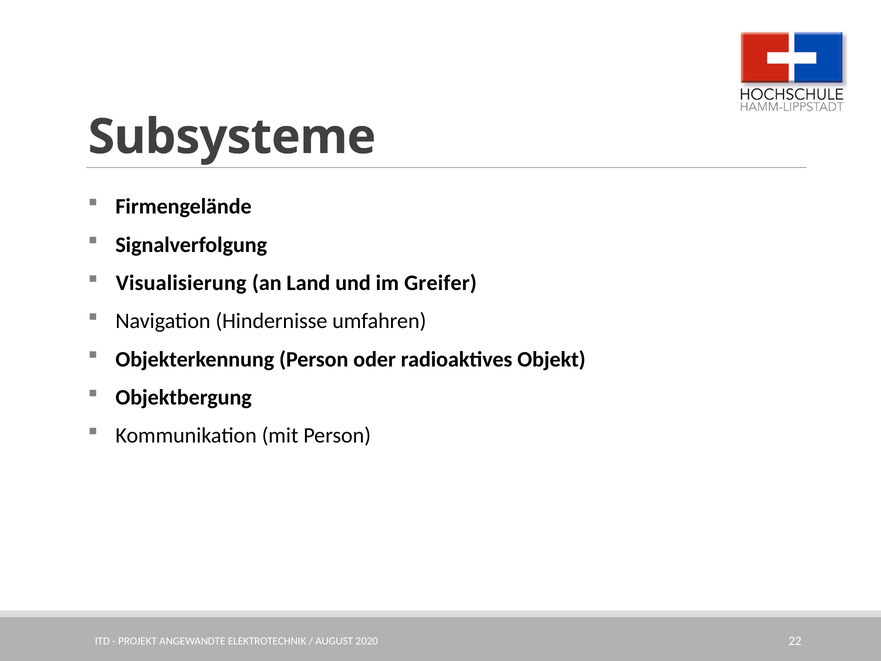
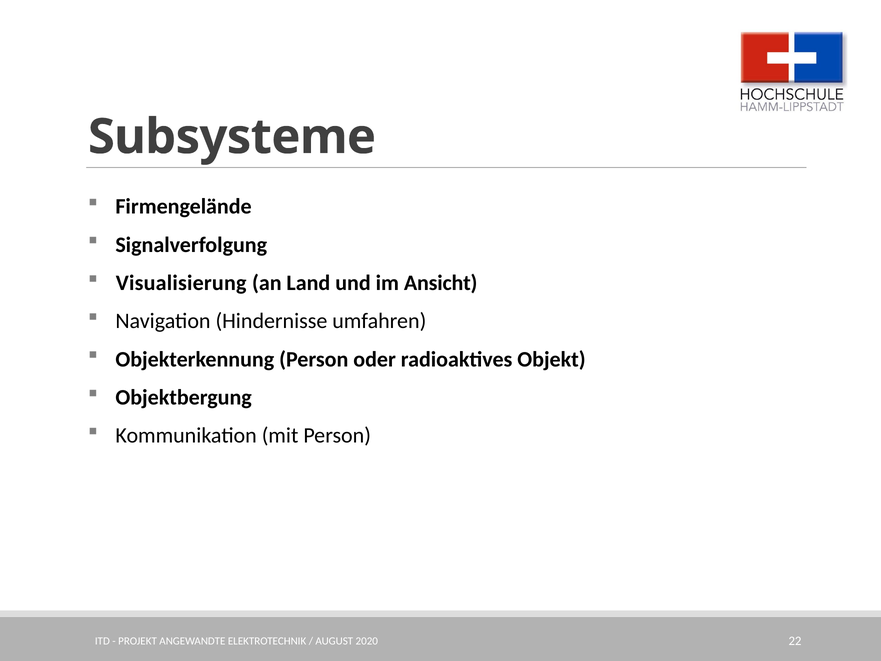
Greifer: Greifer -> Ansicht
